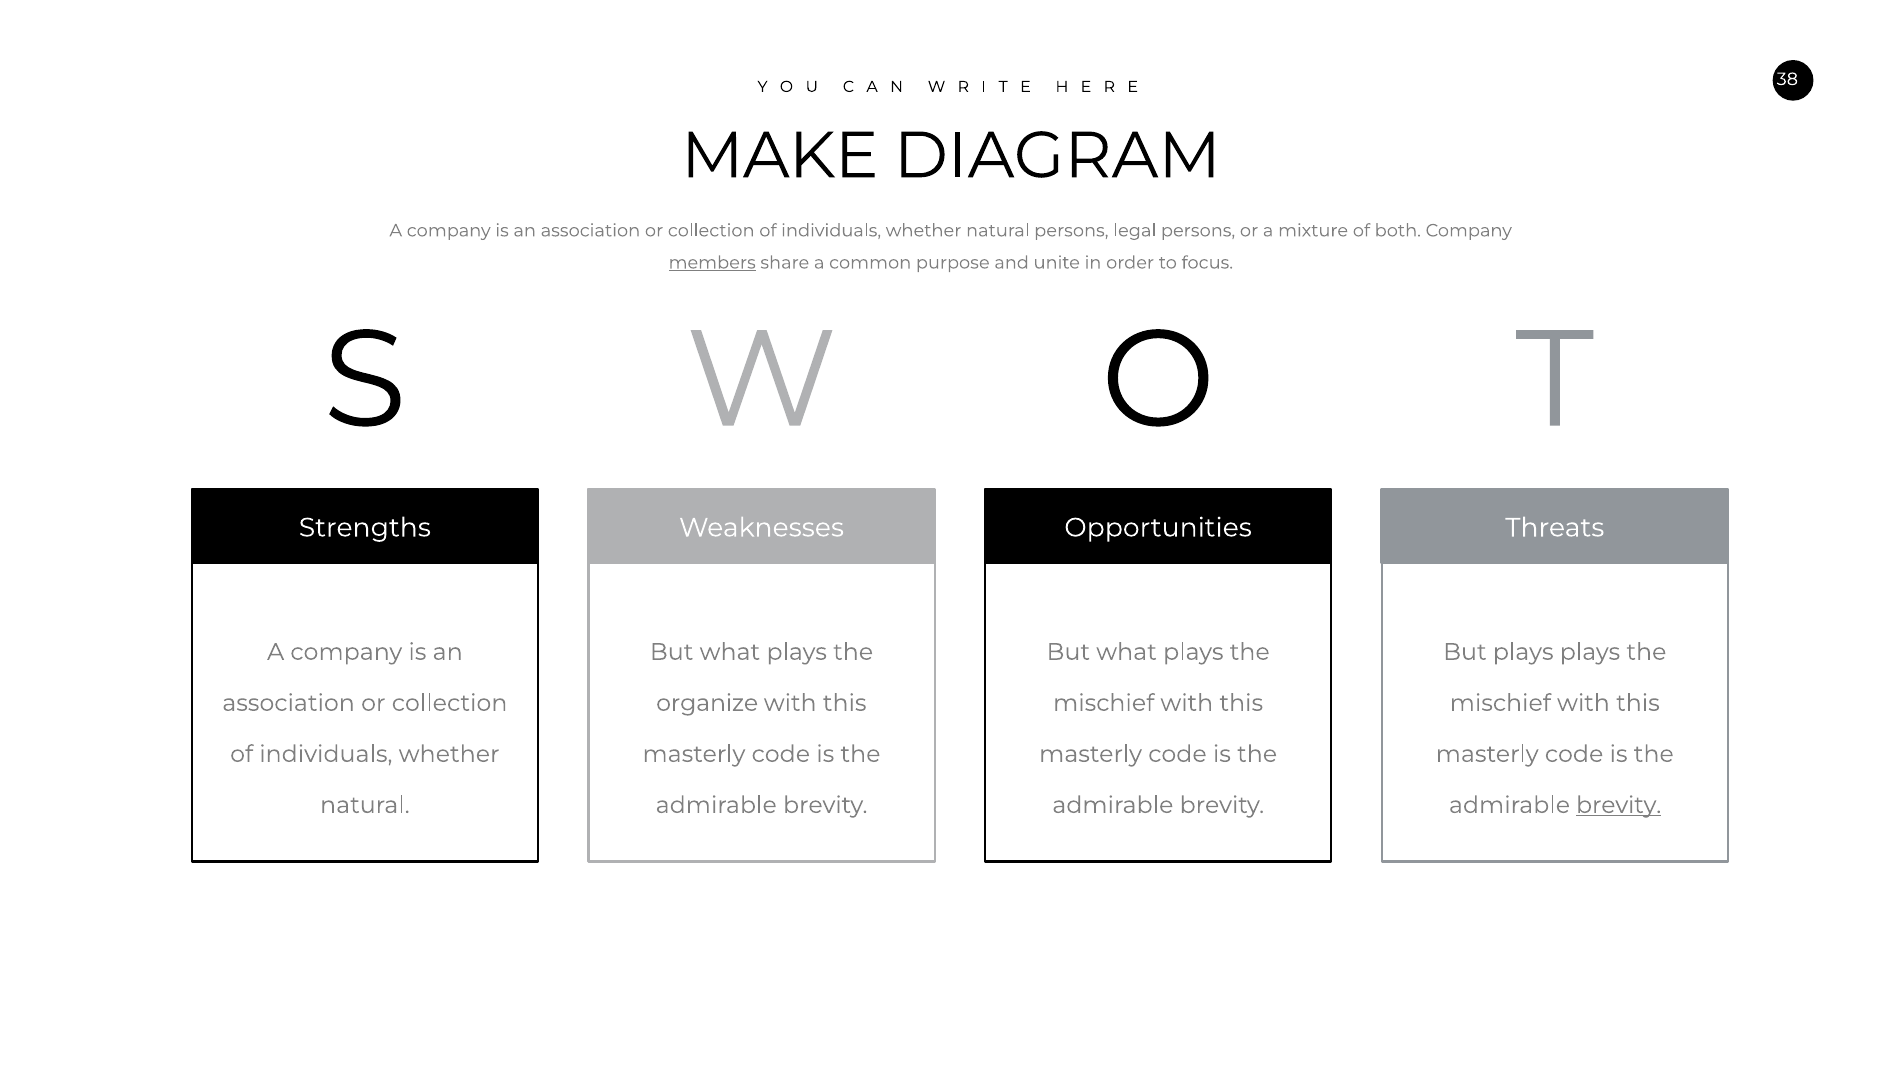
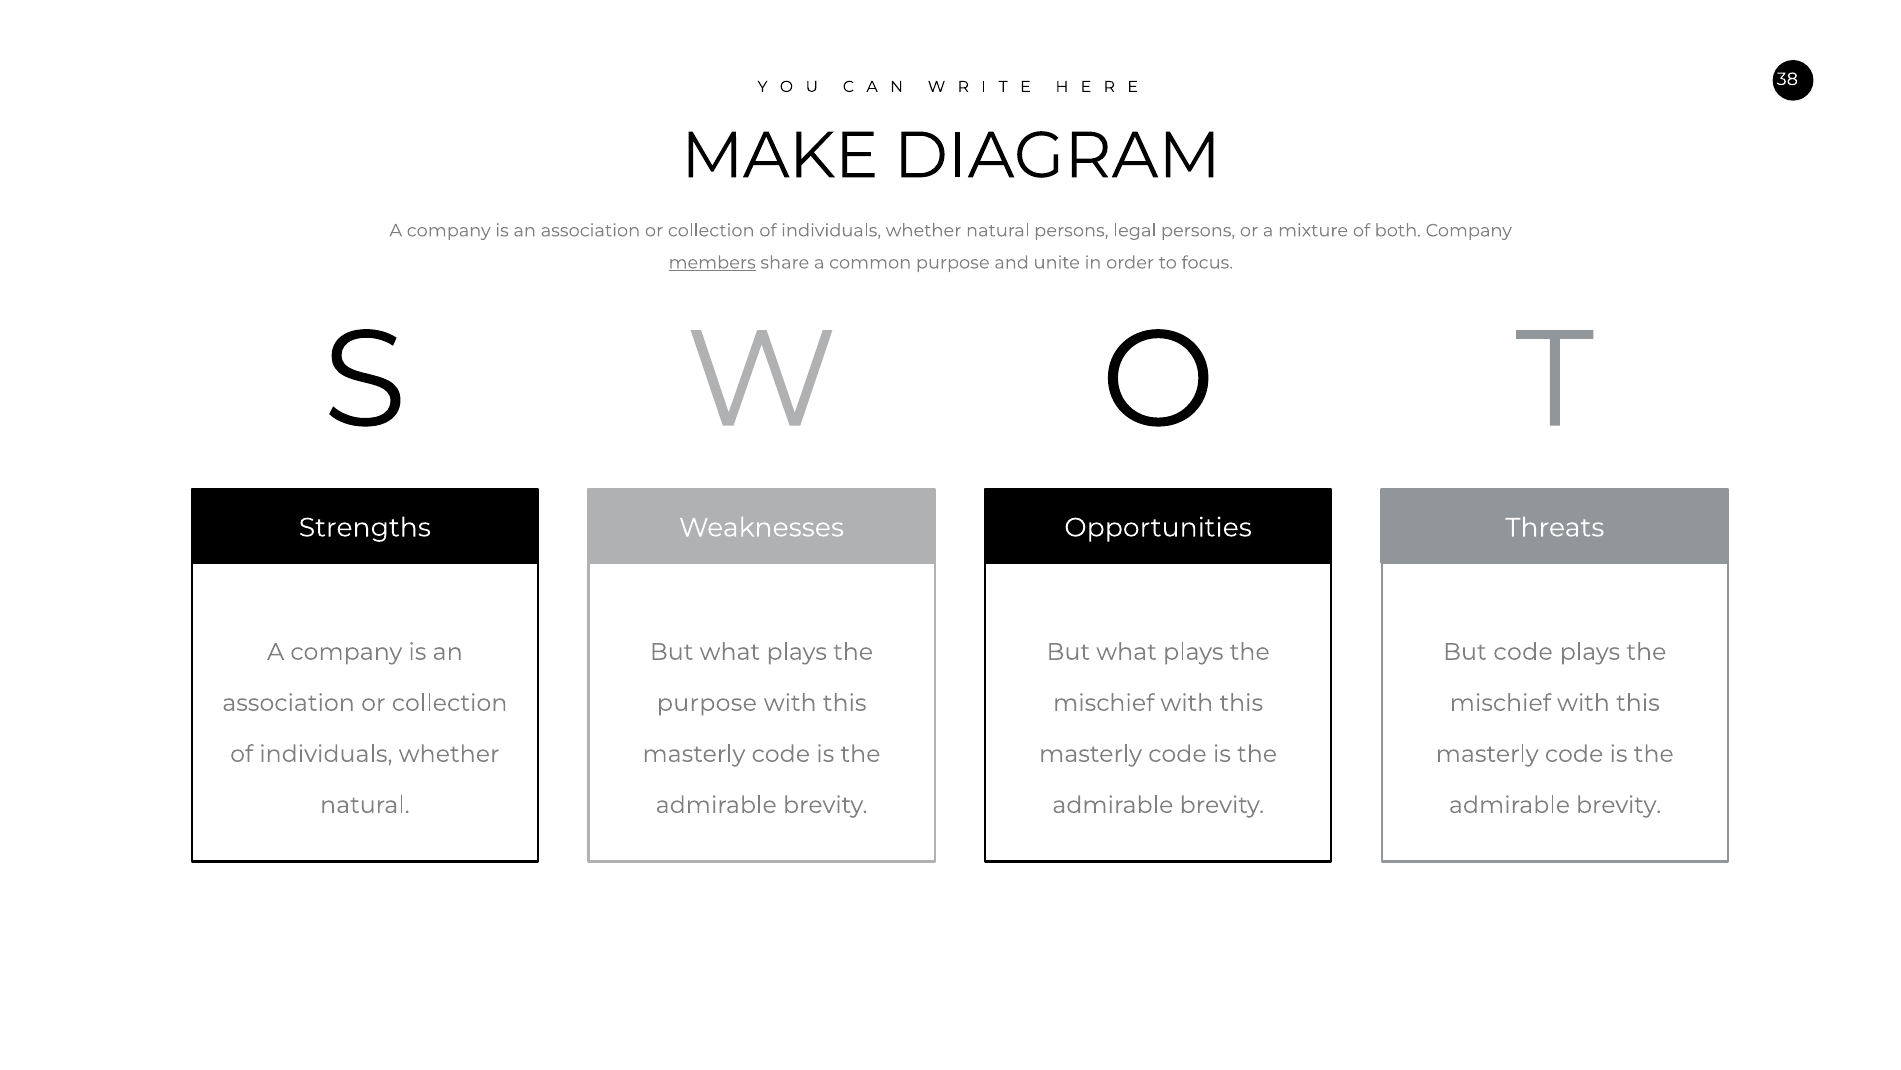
But plays: plays -> code
organize at (707, 703): organize -> purpose
brevity at (1619, 805) underline: present -> none
